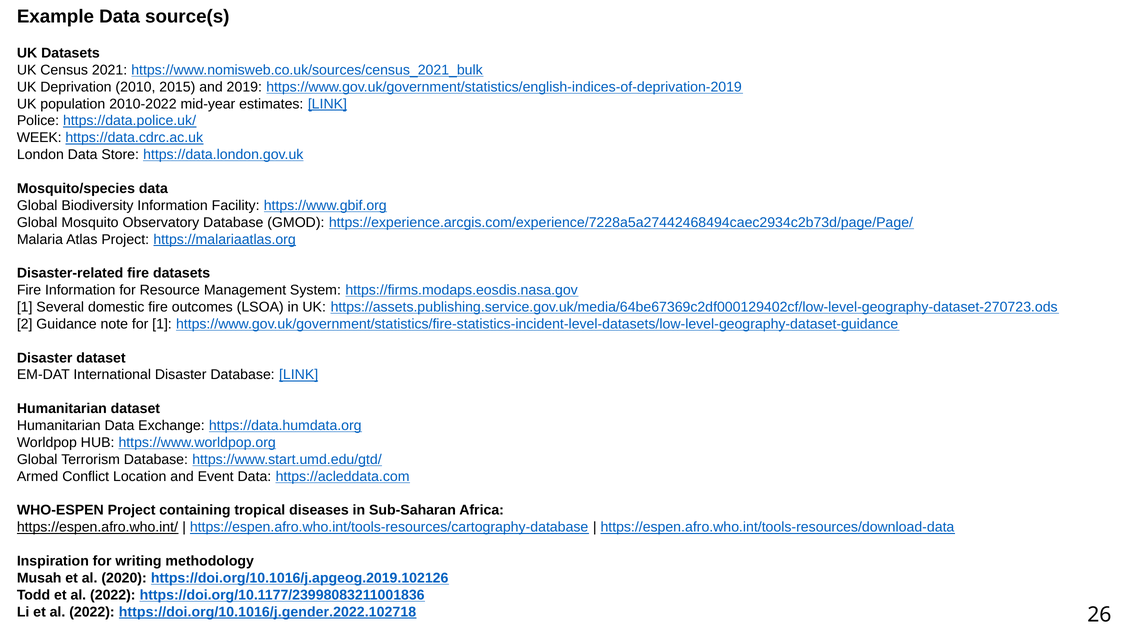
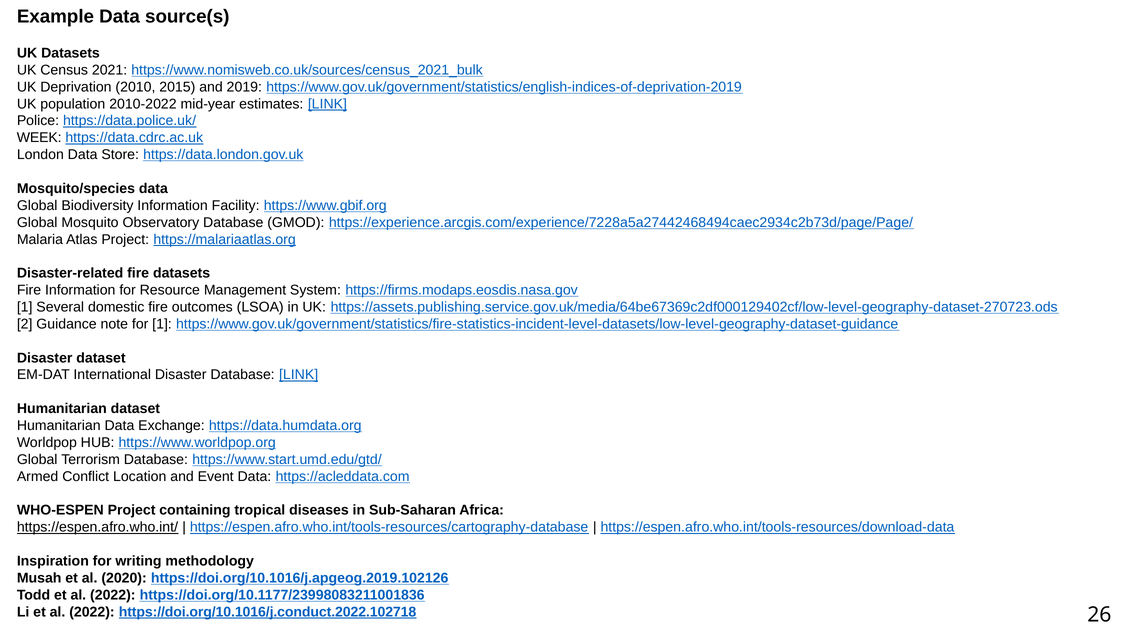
https://doi.org/10.1016/j.gender.2022.102718: https://doi.org/10.1016/j.gender.2022.102718 -> https://doi.org/10.1016/j.conduct.2022.102718
